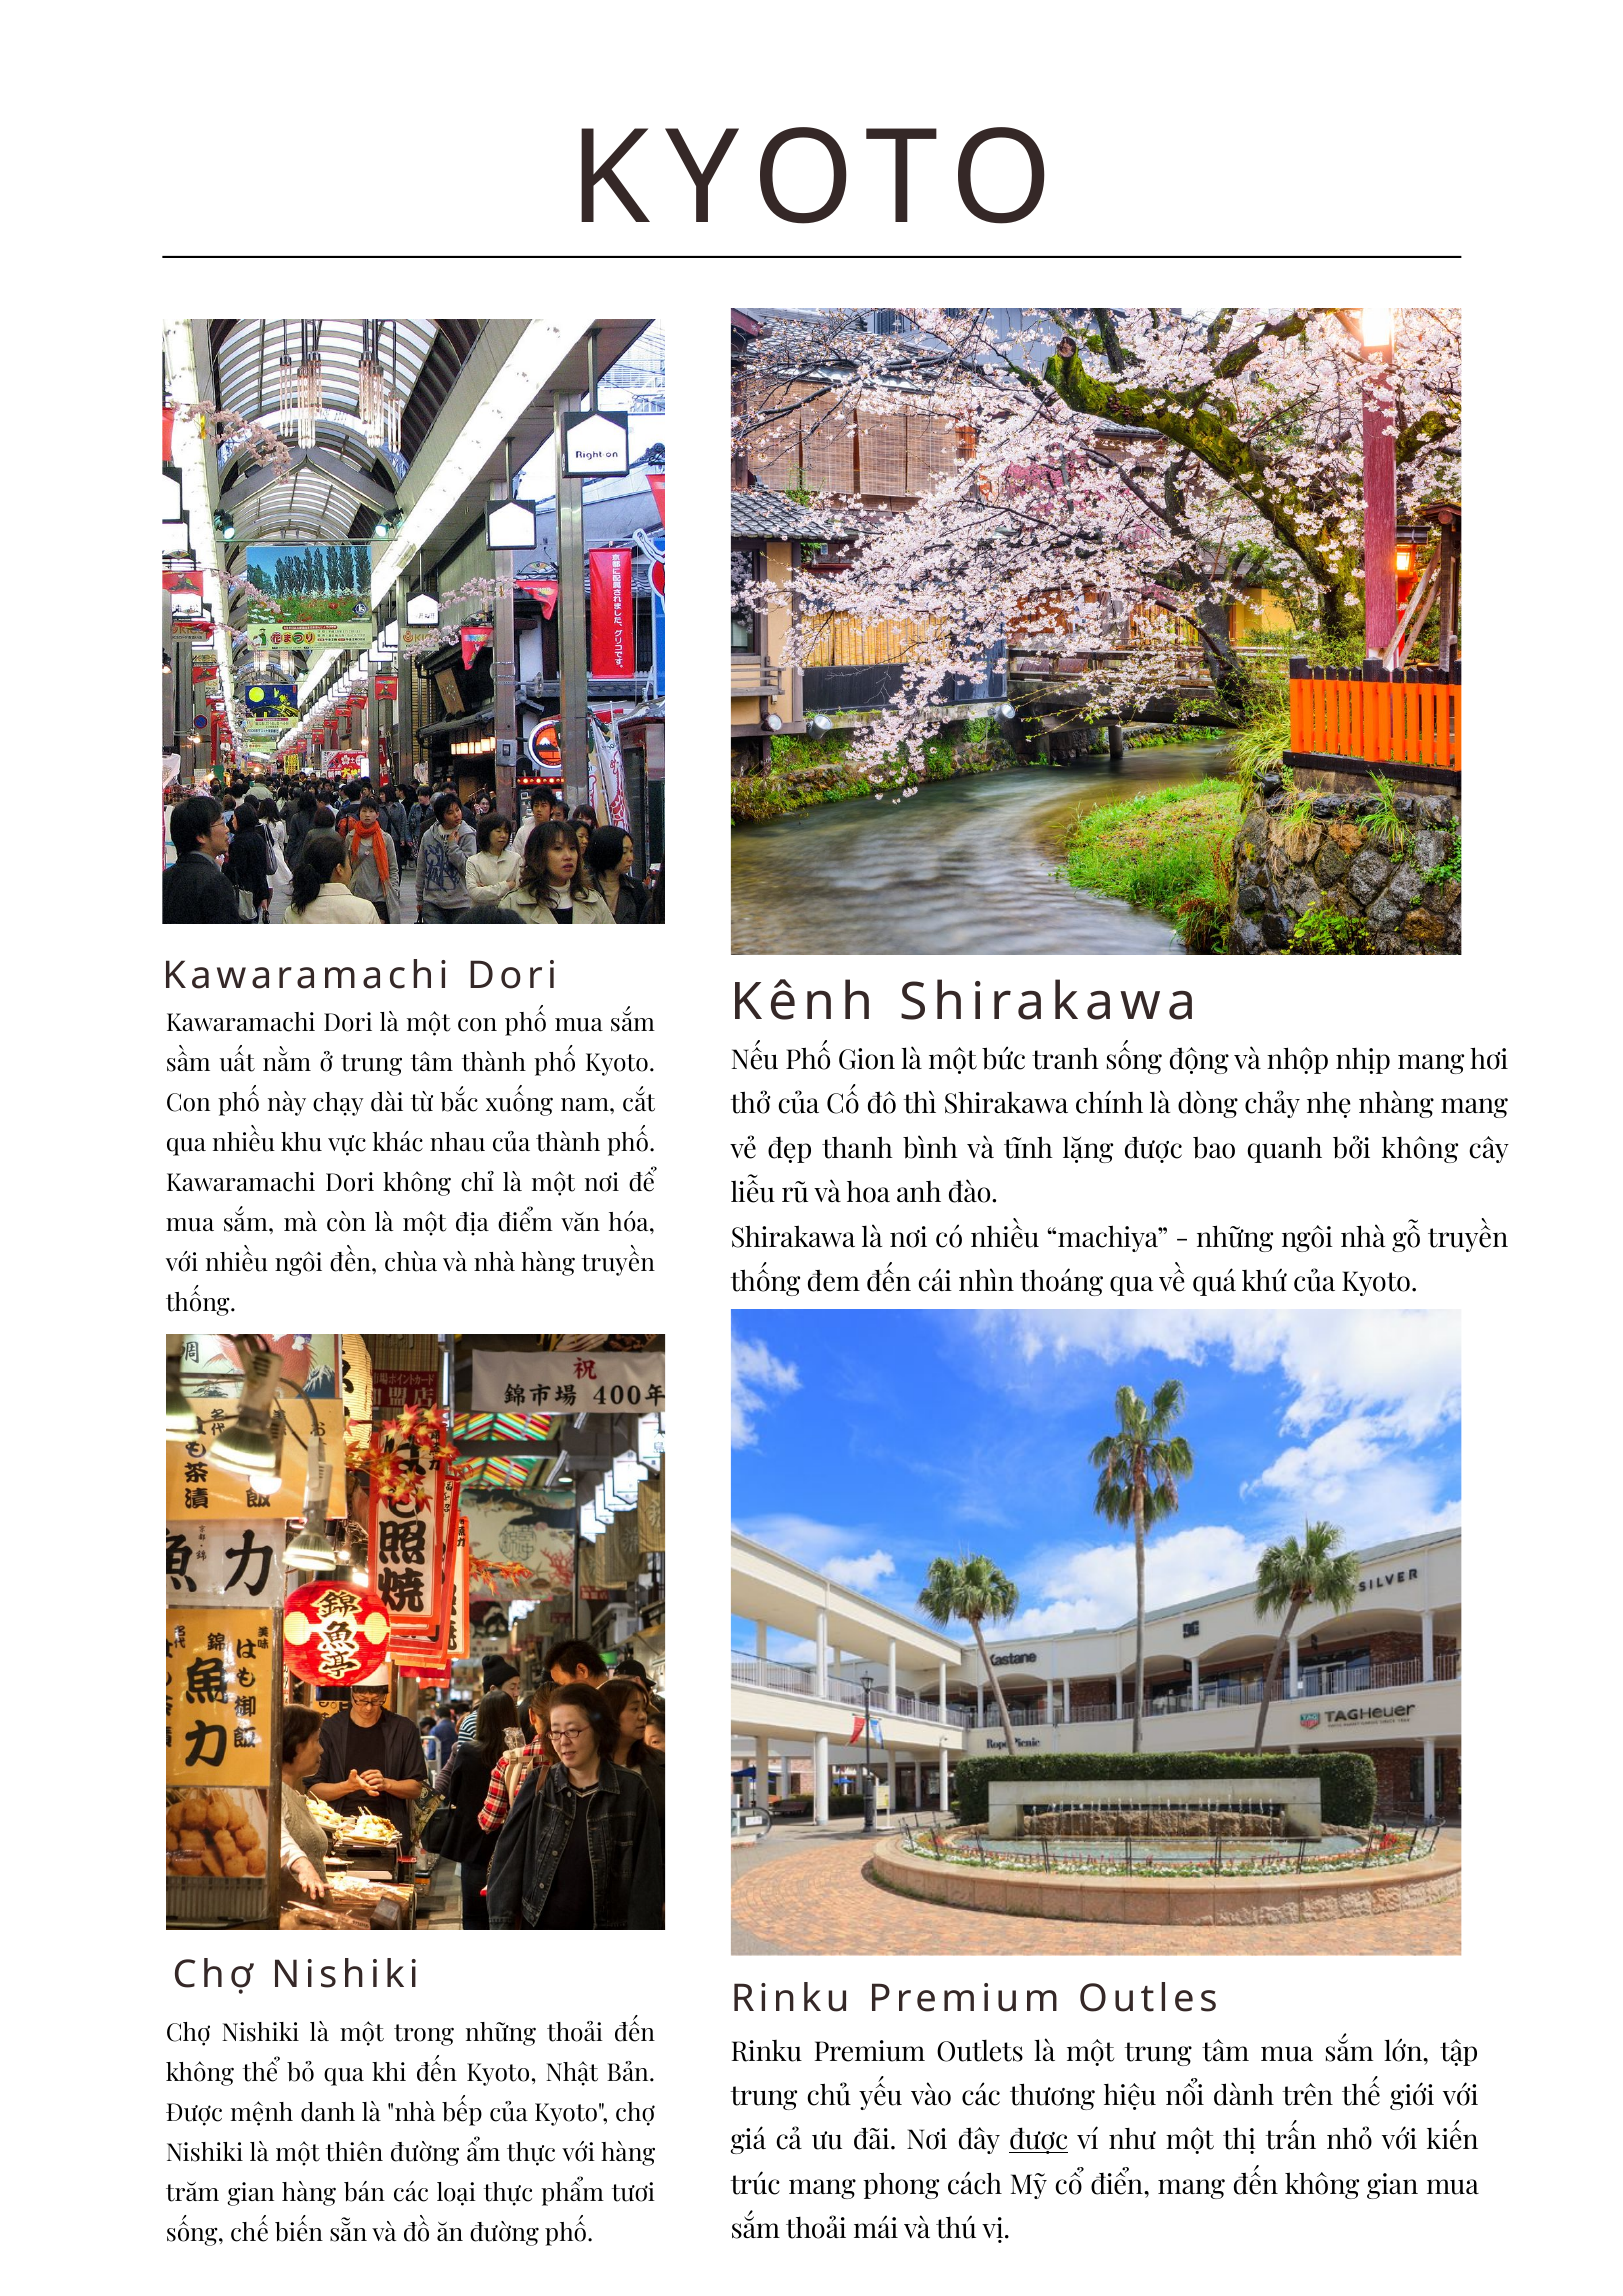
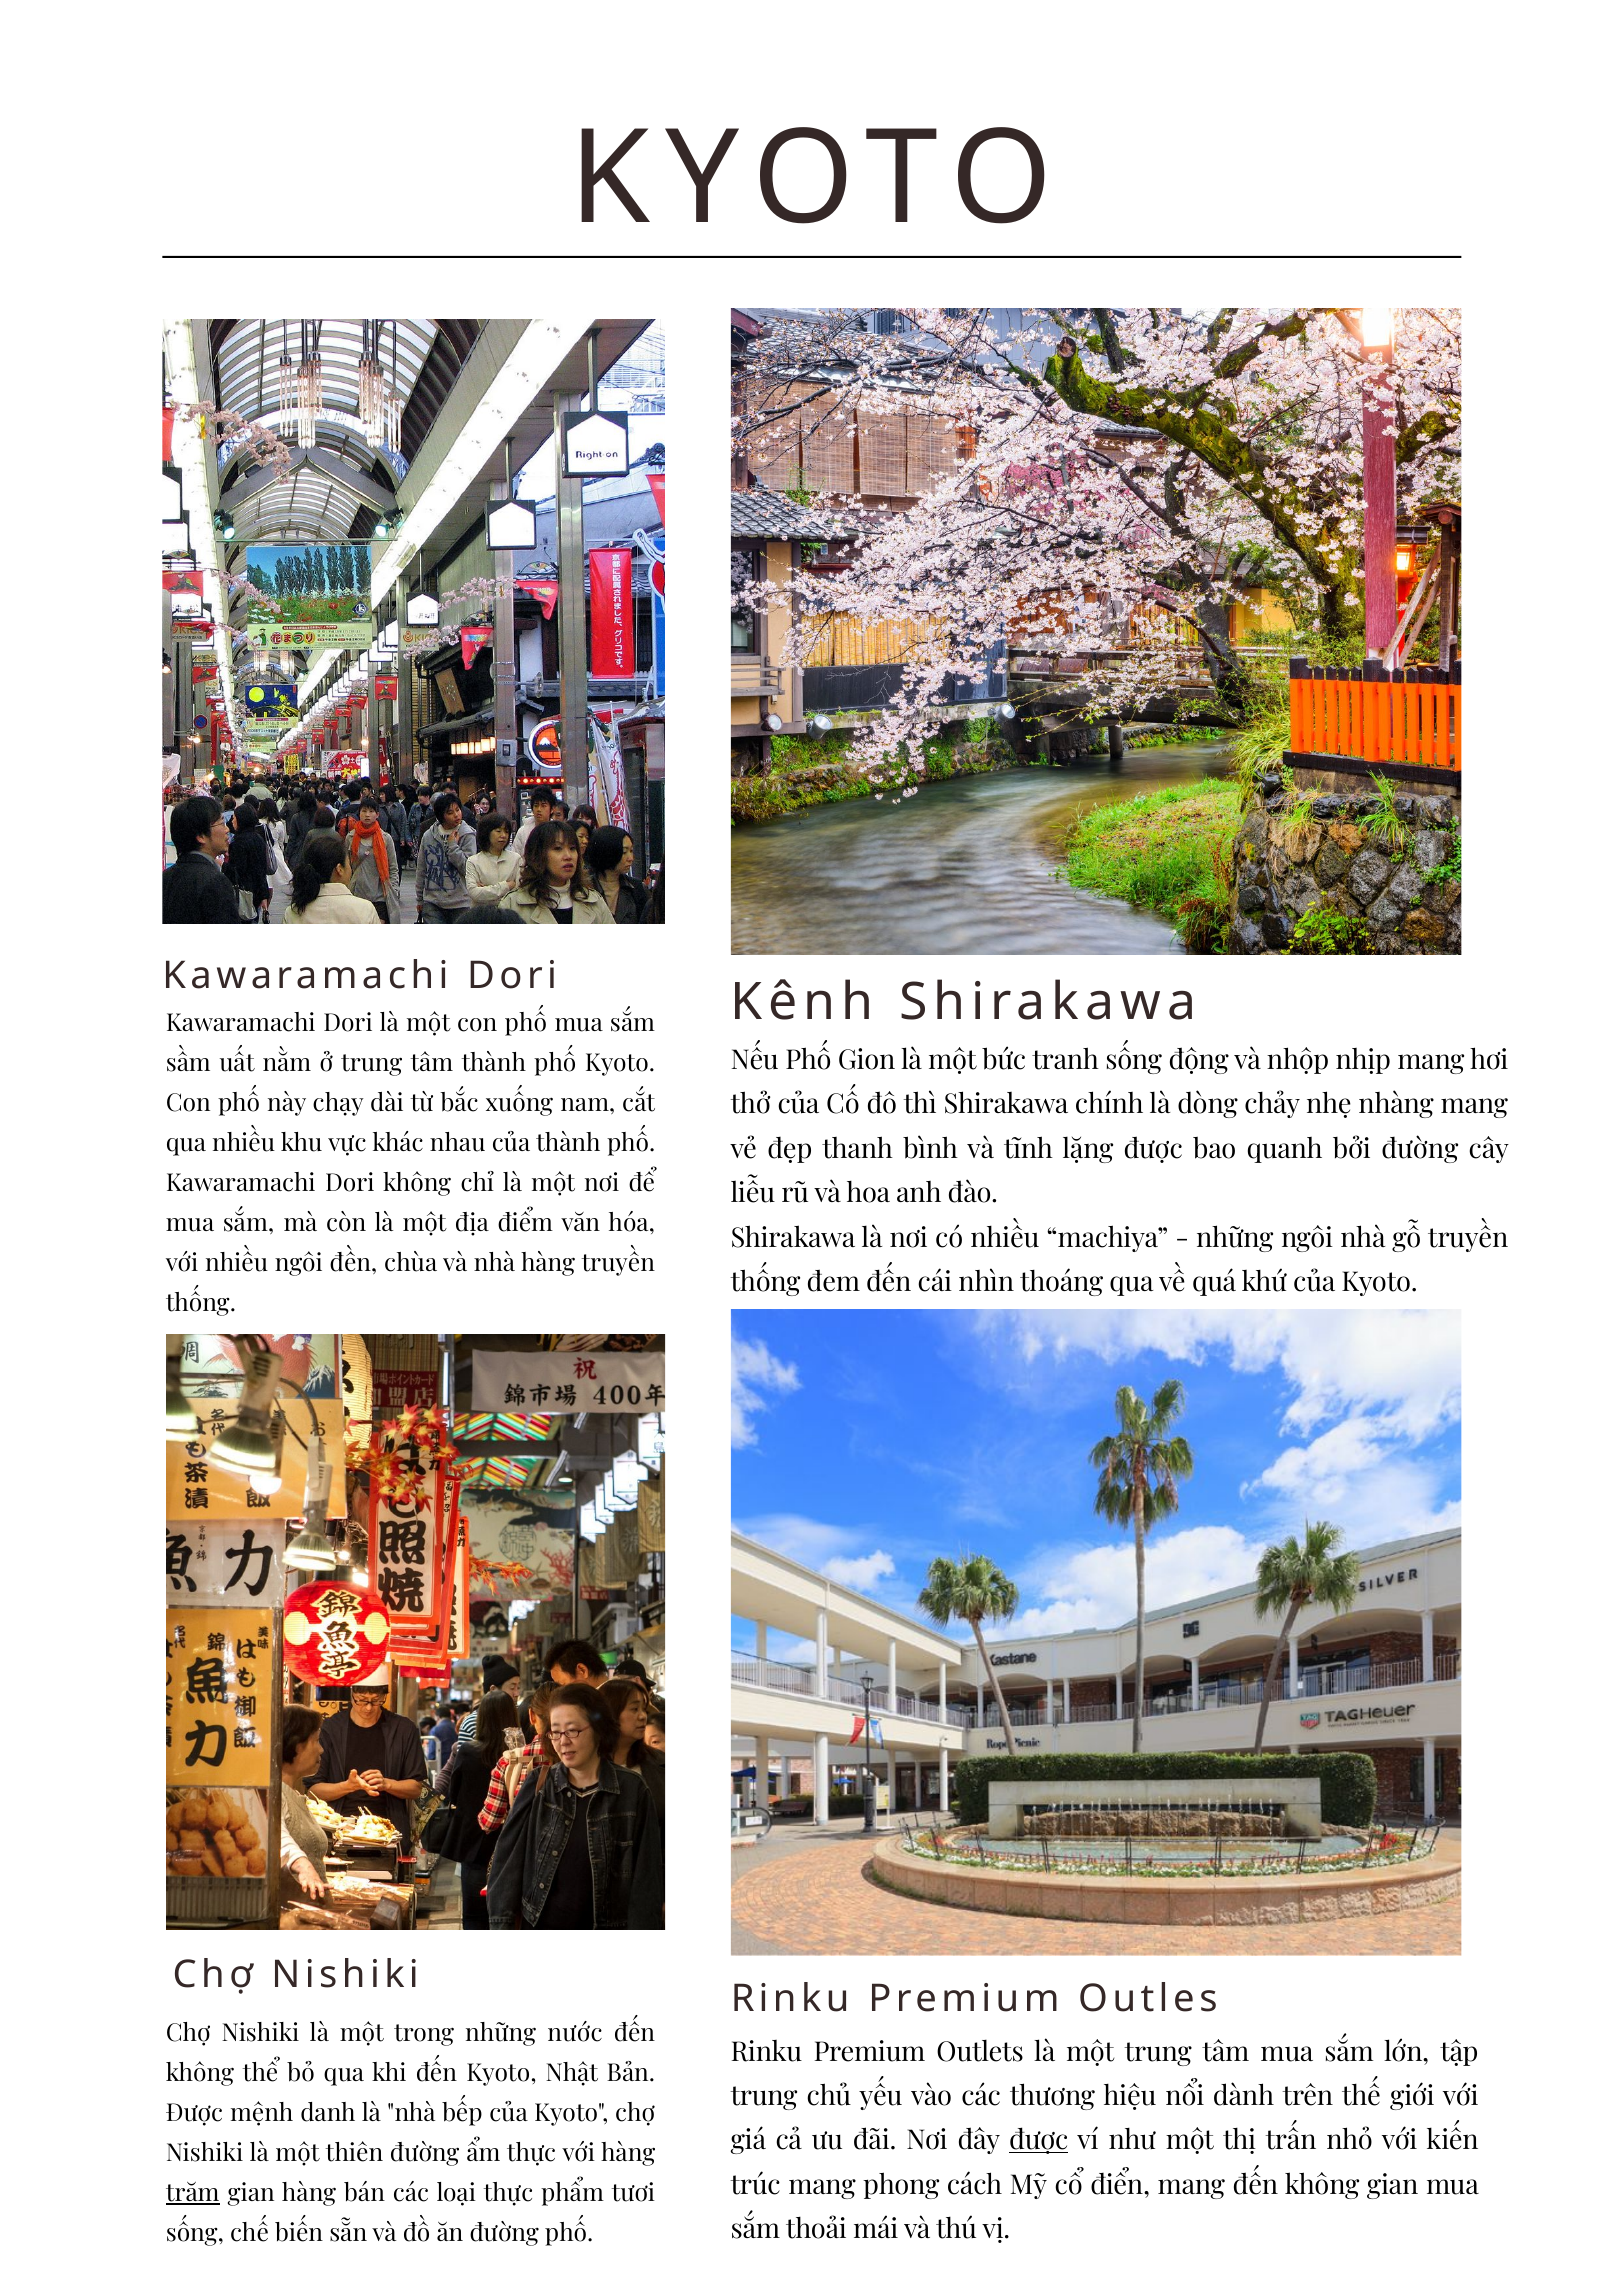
bởi không: không -> đường
những thoải: thoải -> nước
trăm underline: none -> present
